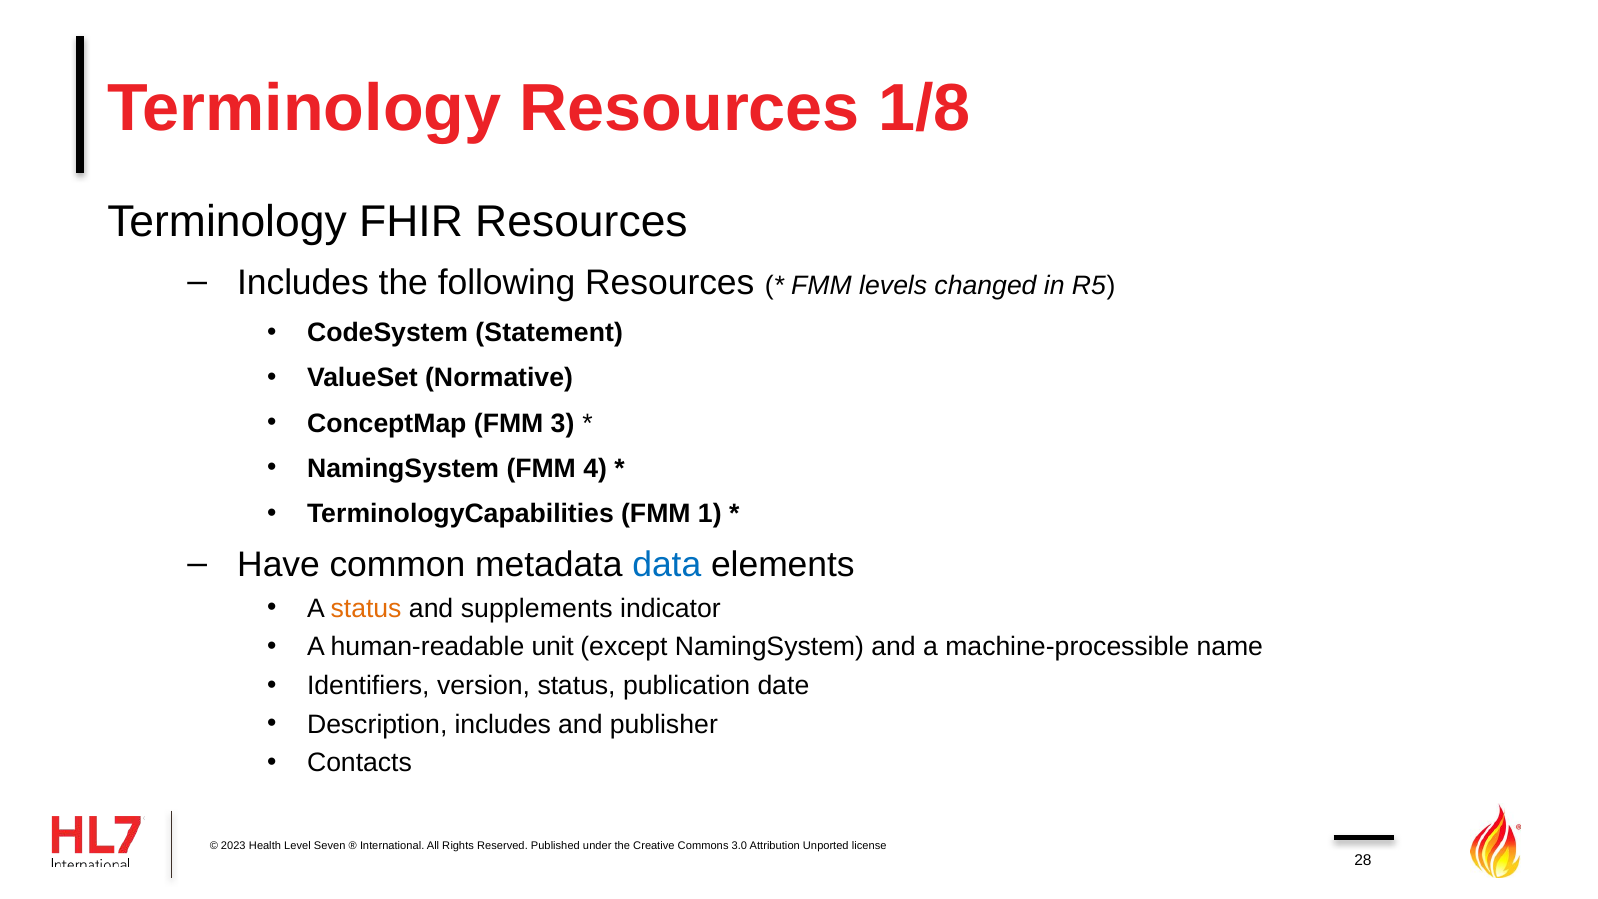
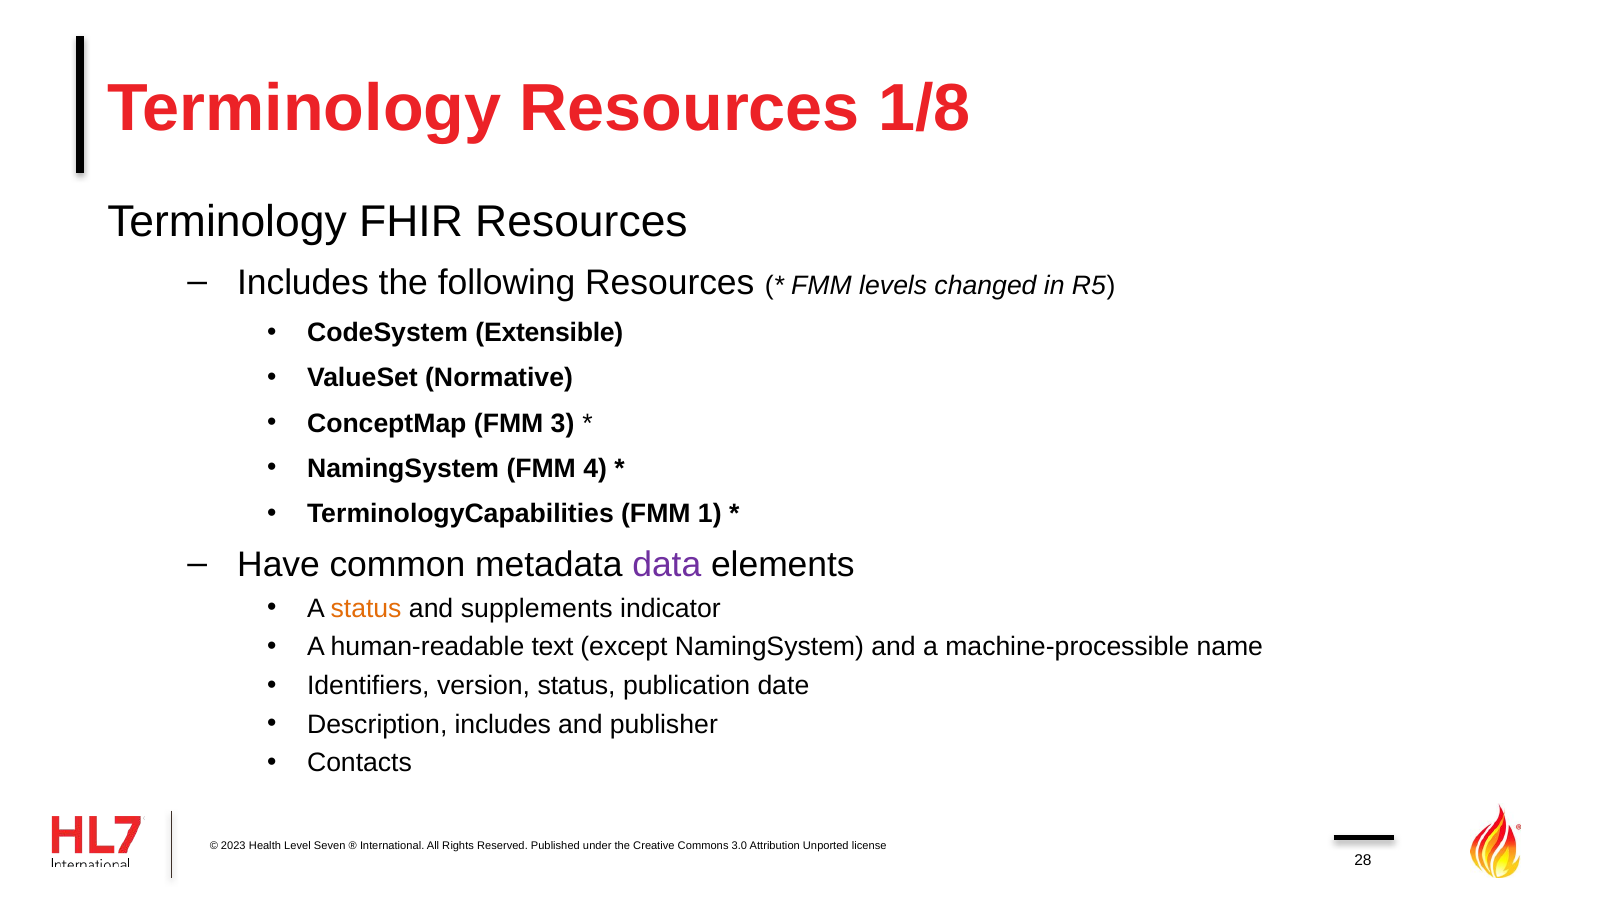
Statement: Statement -> Extensible
data colour: blue -> purple
unit: unit -> text
